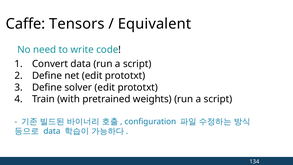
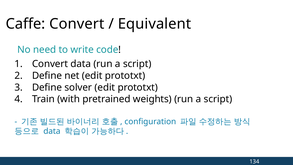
Caffe Tensors: Tensors -> Convert
